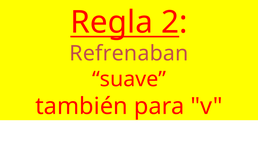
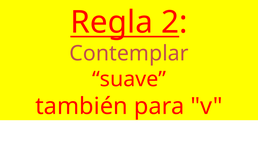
Refrenaban: Refrenaban -> Contemplar
